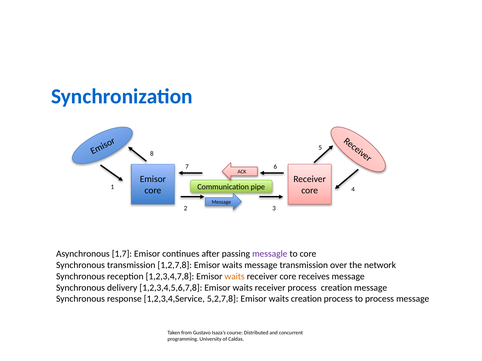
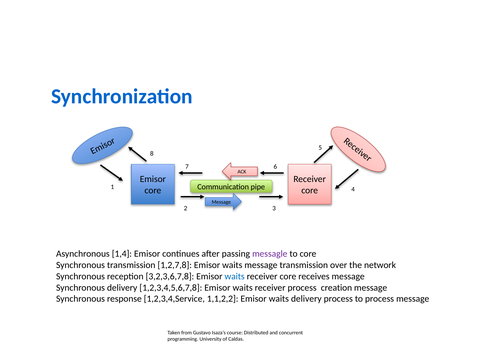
1,7: 1,7 -> 1,4
1,2,3,4,7,8: 1,2,3,4,7,8 -> 3,2,3,6,7,8
waits at (235, 277) colour: orange -> blue
5,2,7,8: 5,2,7,8 -> 1,1,2,2
waits creation: creation -> delivery
